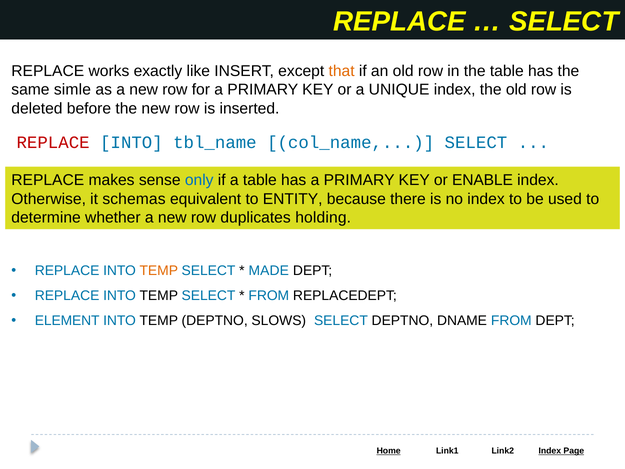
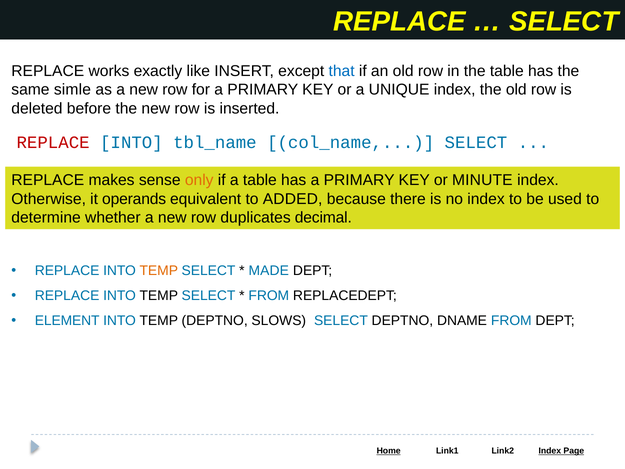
that colour: orange -> blue
only colour: blue -> orange
ENABLE: ENABLE -> MINUTE
schemas: schemas -> operands
ENTITY: ENTITY -> ADDED
holding: holding -> decimal
